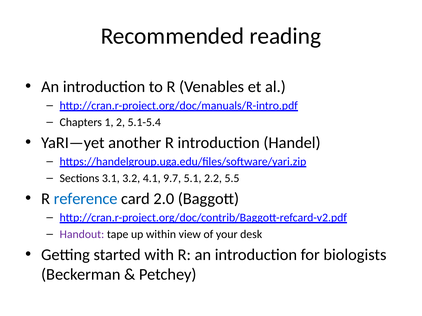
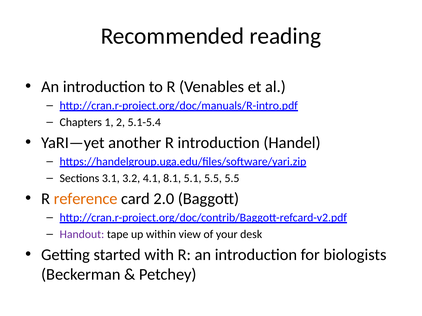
9.7: 9.7 -> 8.1
5.1 2.2: 2.2 -> 5.5
reference colour: blue -> orange
